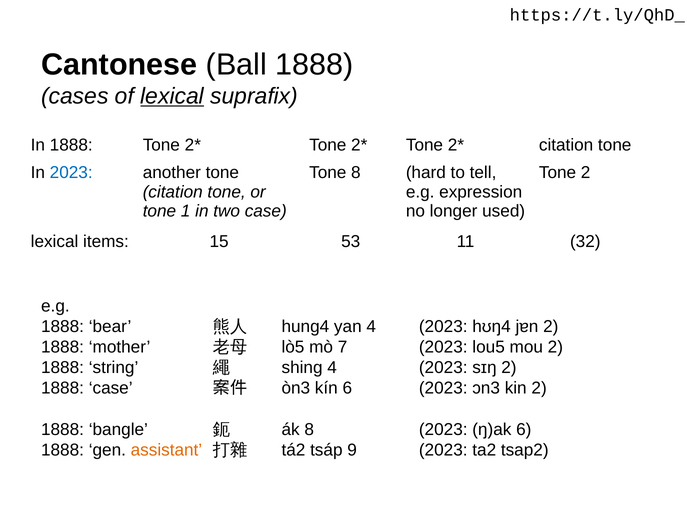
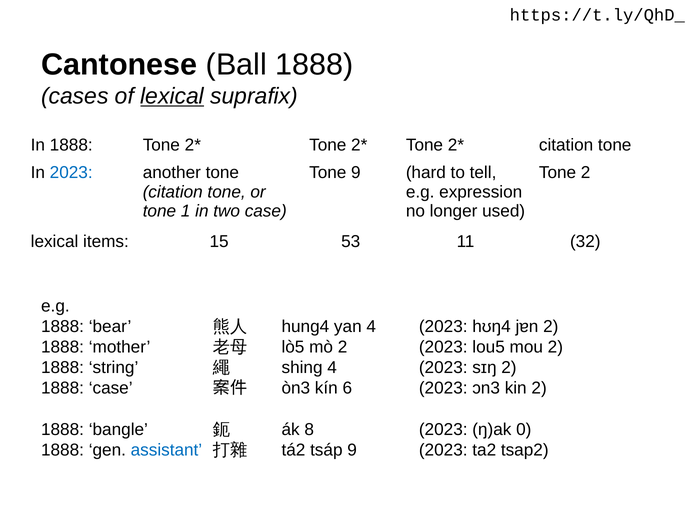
Tone 8: 8 -> 9
mò 7: 7 -> 2
ŋ)ak 6: 6 -> 0
assistant colour: orange -> blue
